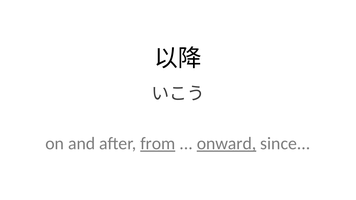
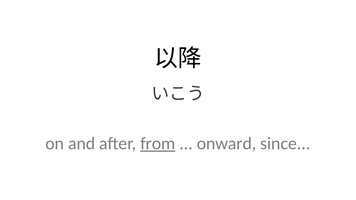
onward underline: present -> none
